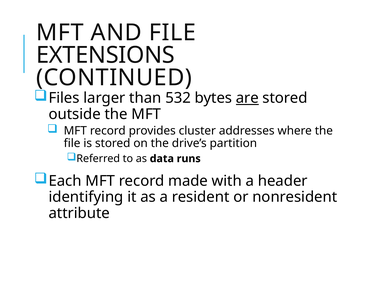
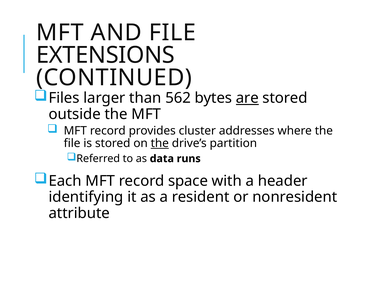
532: 532 -> 562
the at (160, 143) underline: none -> present
made: made -> space
